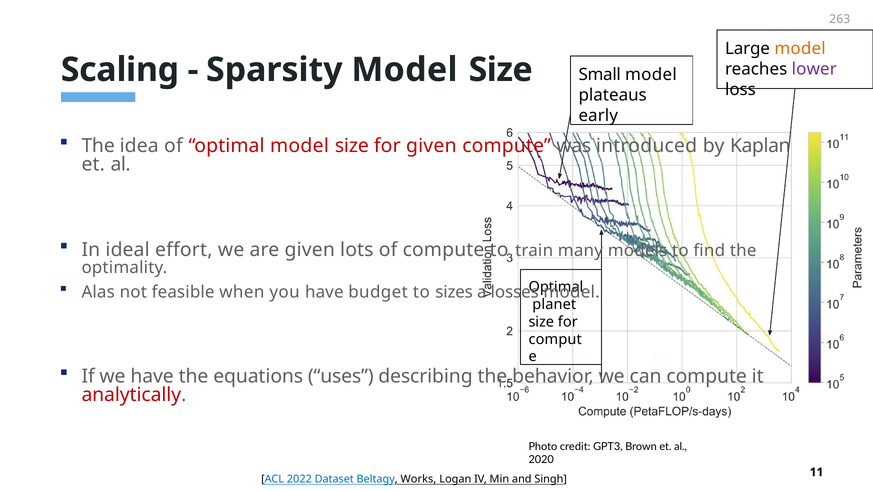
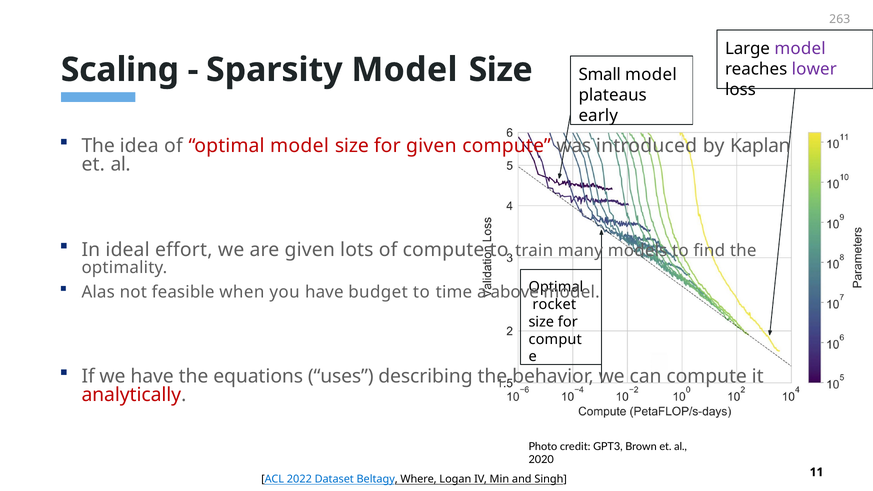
model at (800, 49) colour: orange -> purple
sizes: sizes -> time
losses: losses -> above
planet: planet -> rocket
Works: Works -> Where
